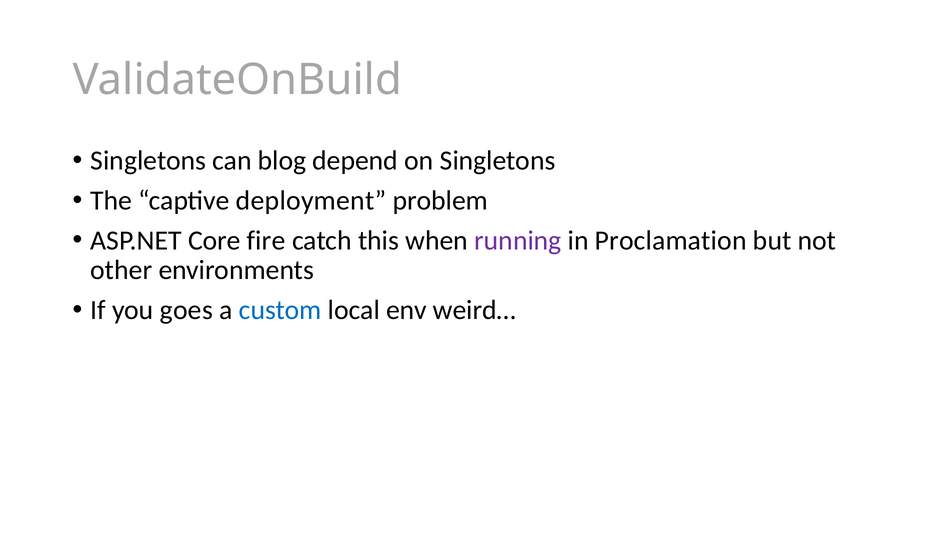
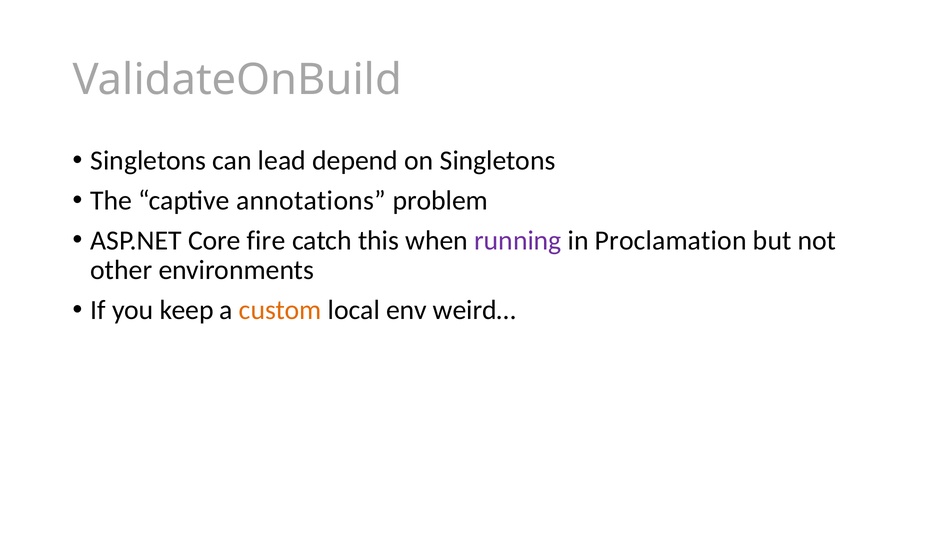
blog: blog -> lead
deployment: deployment -> annotations
goes: goes -> keep
custom colour: blue -> orange
